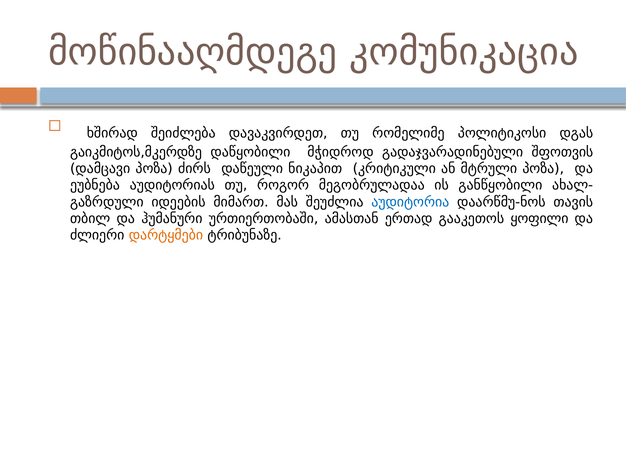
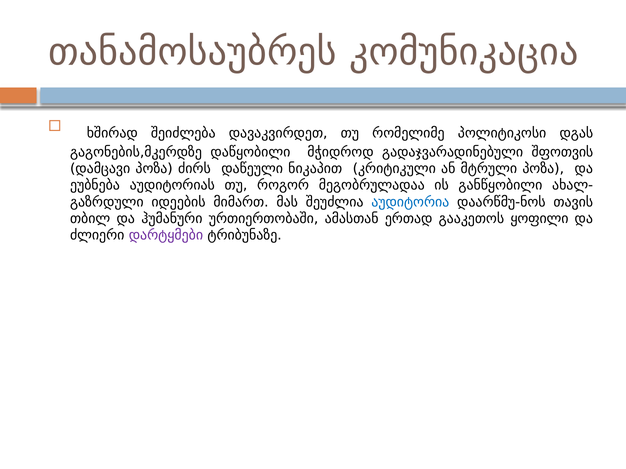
მოწინააღმდეგე: მოწინააღმდეგე -> თანამოსაუბრეს
გაიკმიტოს,მკერდზე: გაიკმიტოს,მკერდზე -> გაგონების,მკერდზე
დარტყმები colour: orange -> purple
